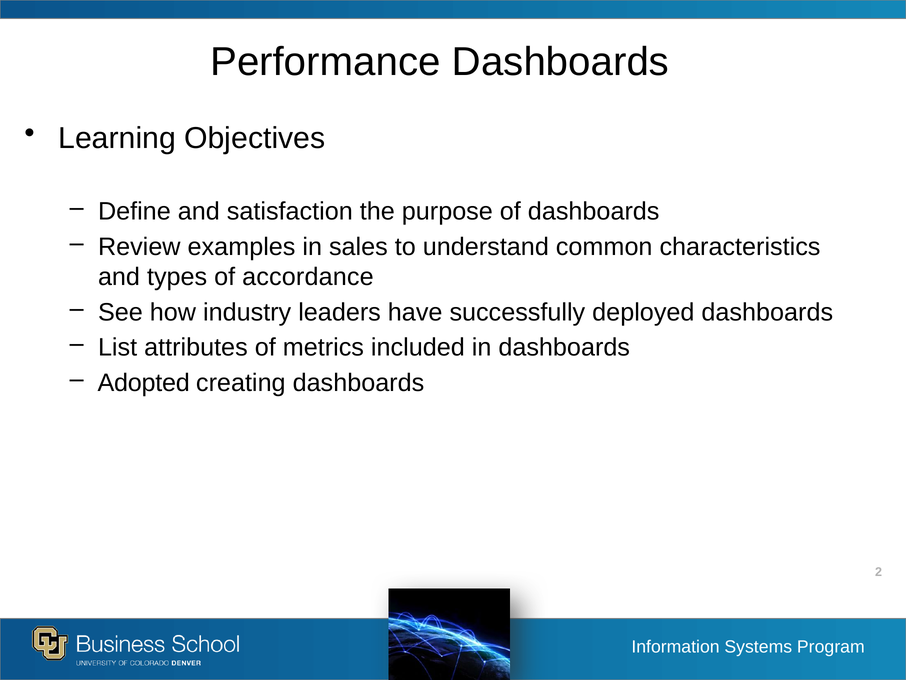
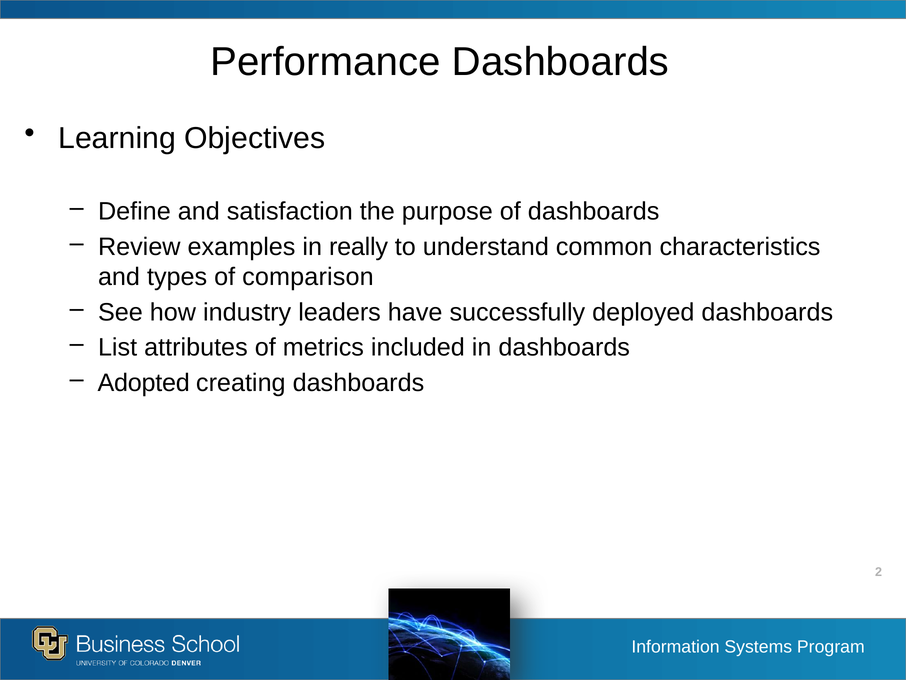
sales: sales -> really
accordance: accordance -> comparison
